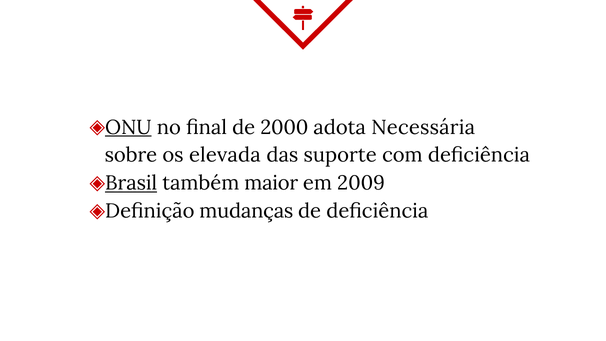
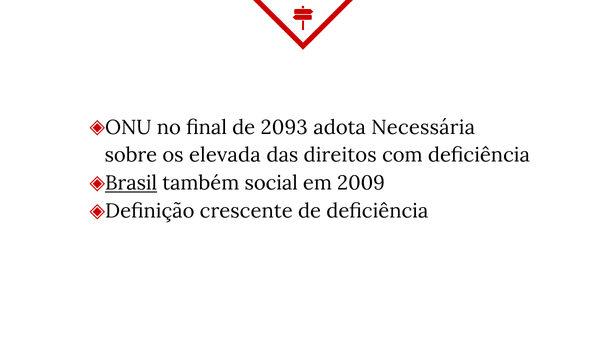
ONU underline: present -> none
2000: 2000 -> 2093
suporte: suporte -> direitos
maior: maior -> social
mudanças: mudanças -> crescente
